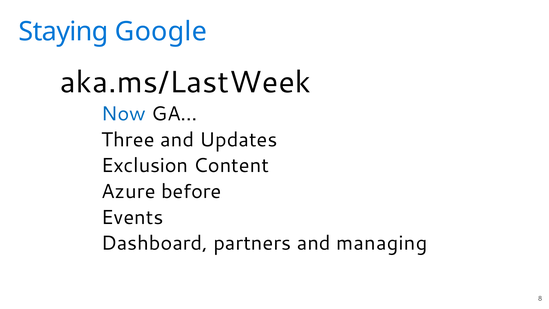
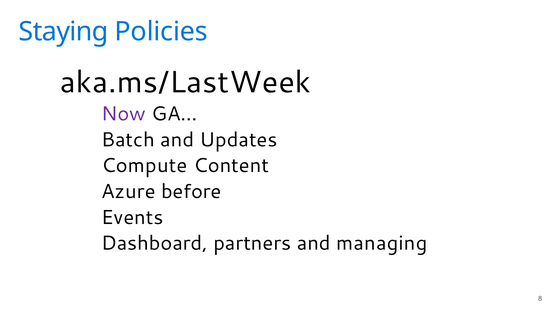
Google: Google -> Policies
Now colour: blue -> purple
Three: Three -> Batch
Exclusion: Exclusion -> Compute
